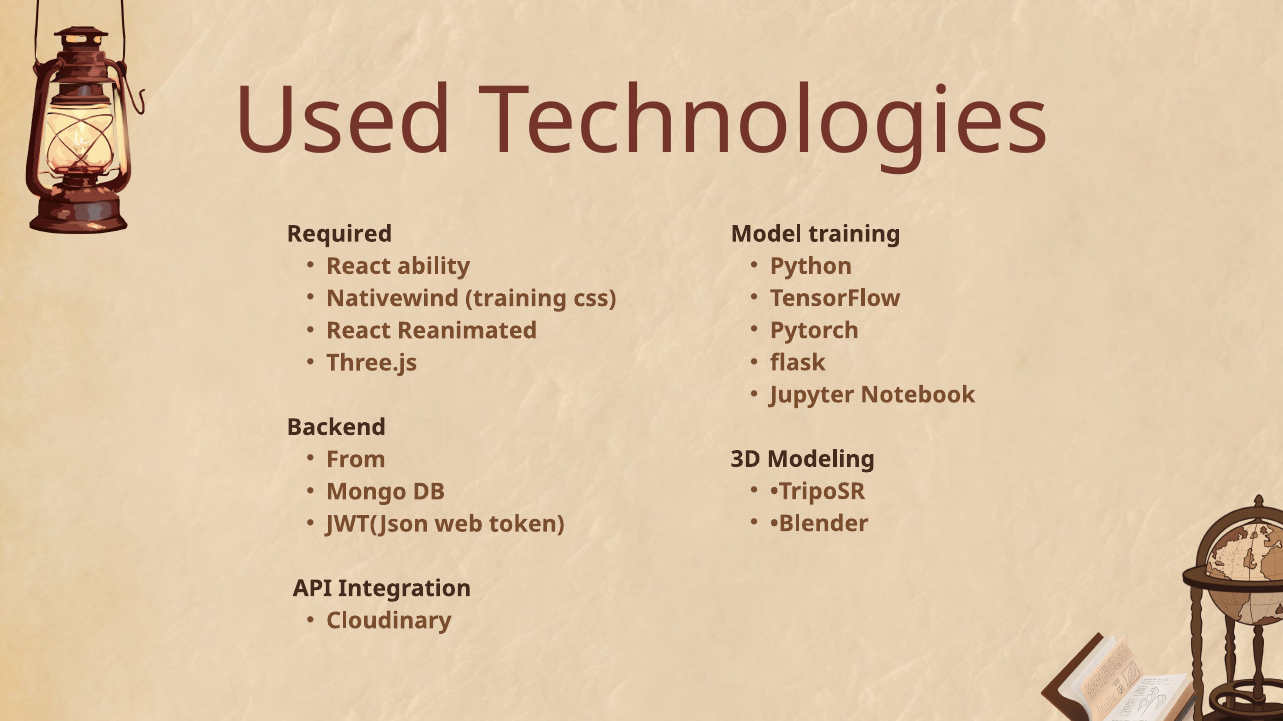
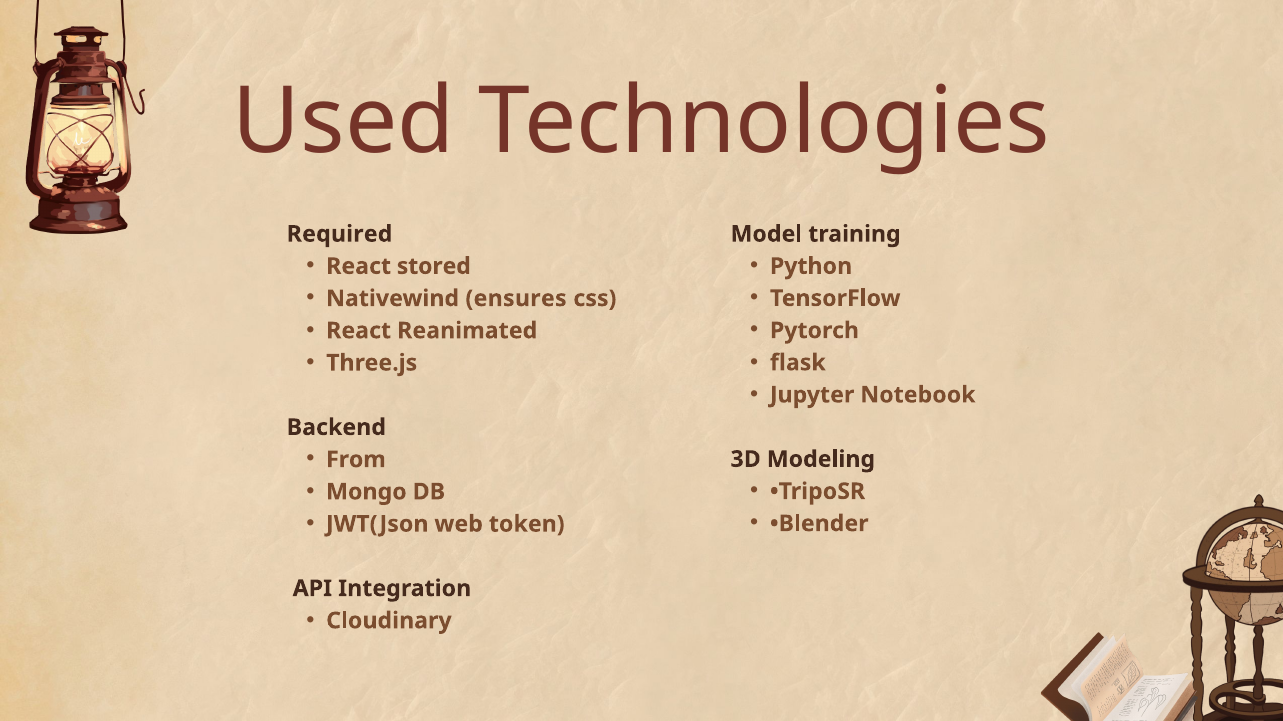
ability: ability -> stored
Nativewind training: training -> ensures
